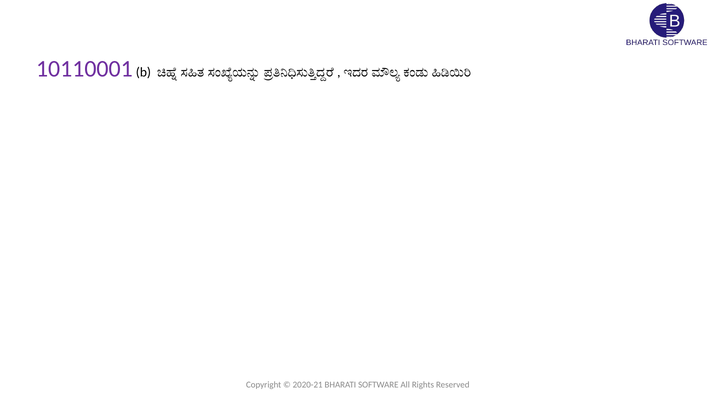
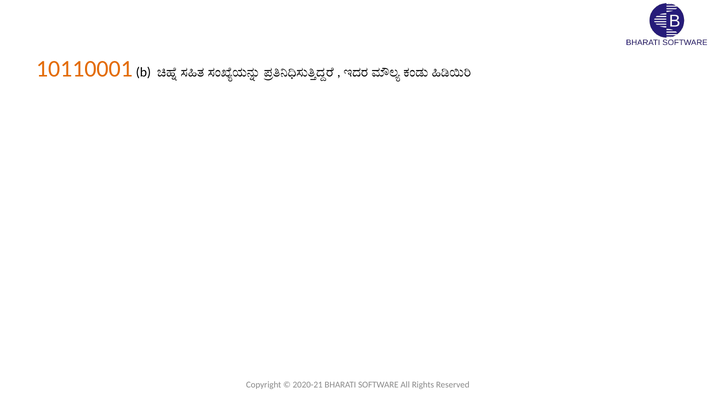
10110001 colour: purple -> orange
